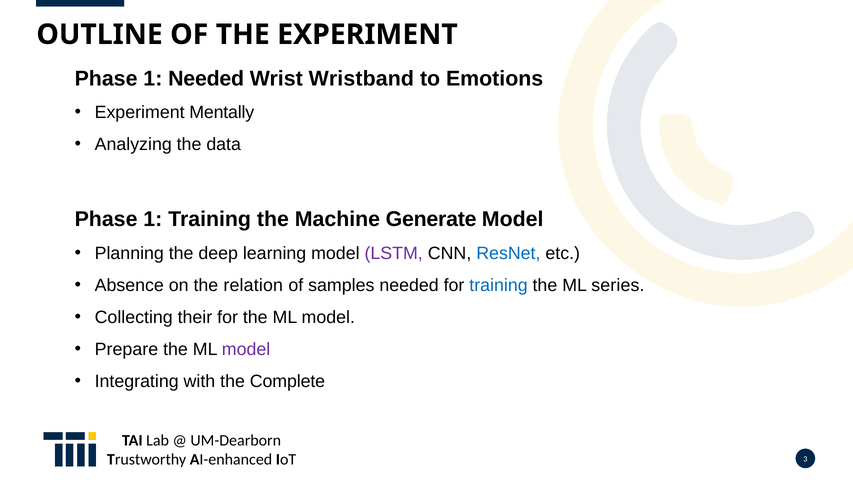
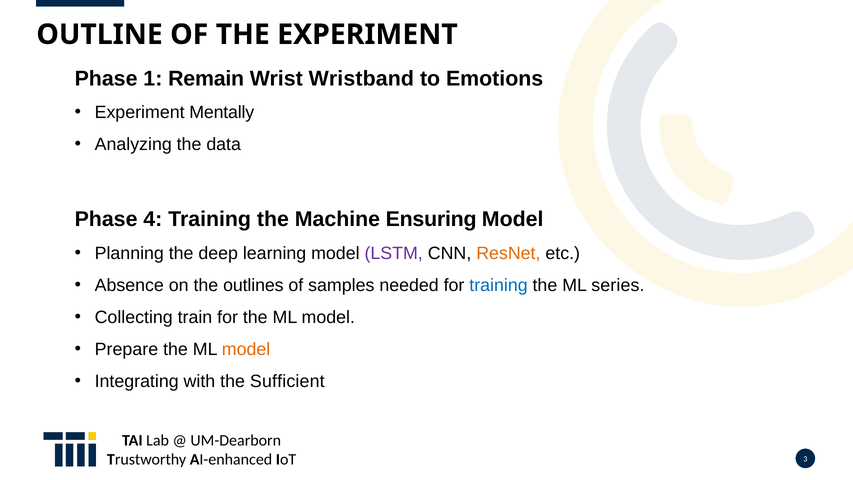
1 Needed: Needed -> Remain
1 at (153, 219): 1 -> 4
Generate: Generate -> Ensuring
ResNet colour: blue -> orange
relation: relation -> outlines
their: their -> train
model at (246, 349) colour: purple -> orange
Complete: Complete -> Sufficient
